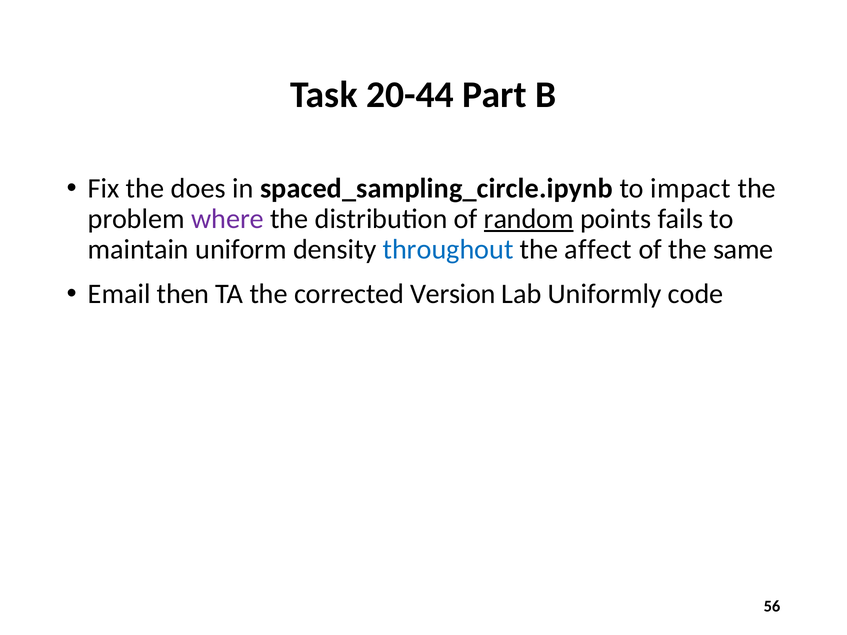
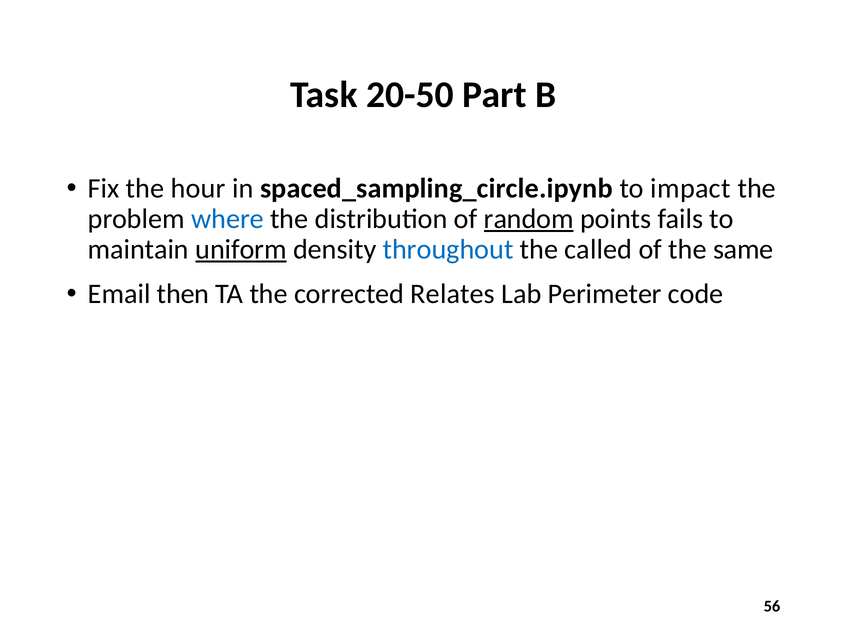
20-44: 20-44 -> 20-50
does: does -> hour
where colour: purple -> blue
uniform underline: none -> present
affect: affect -> called
Version: Version -> Relates
Uniformly: Uniformly -> Perimeter
